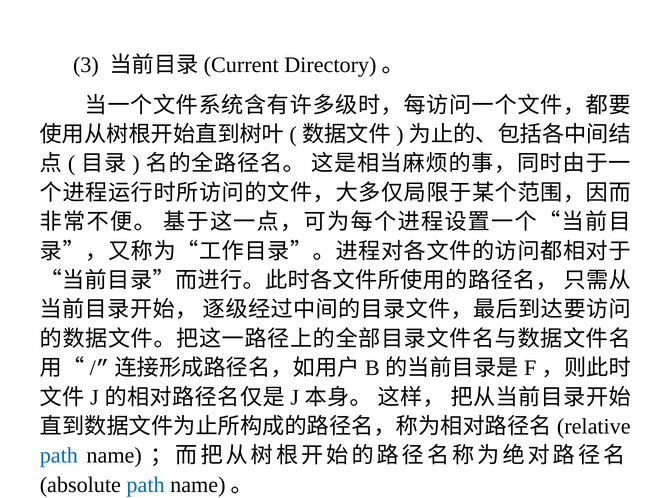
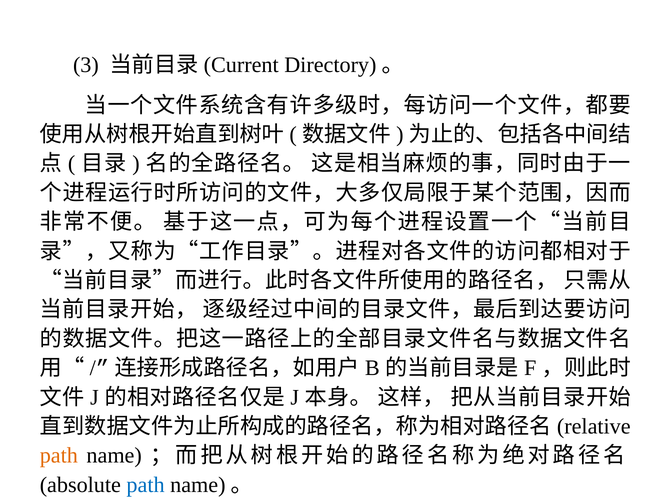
path at (59, 456) colour: blue -> orange
